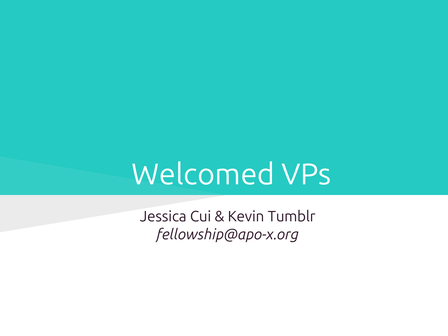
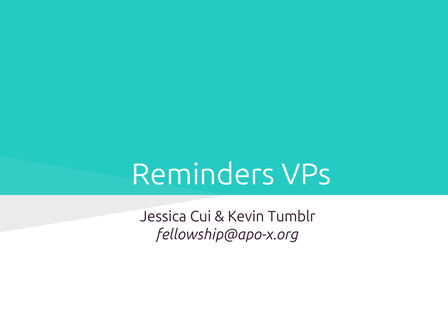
Welcomed: Welcomed -> Reminders
